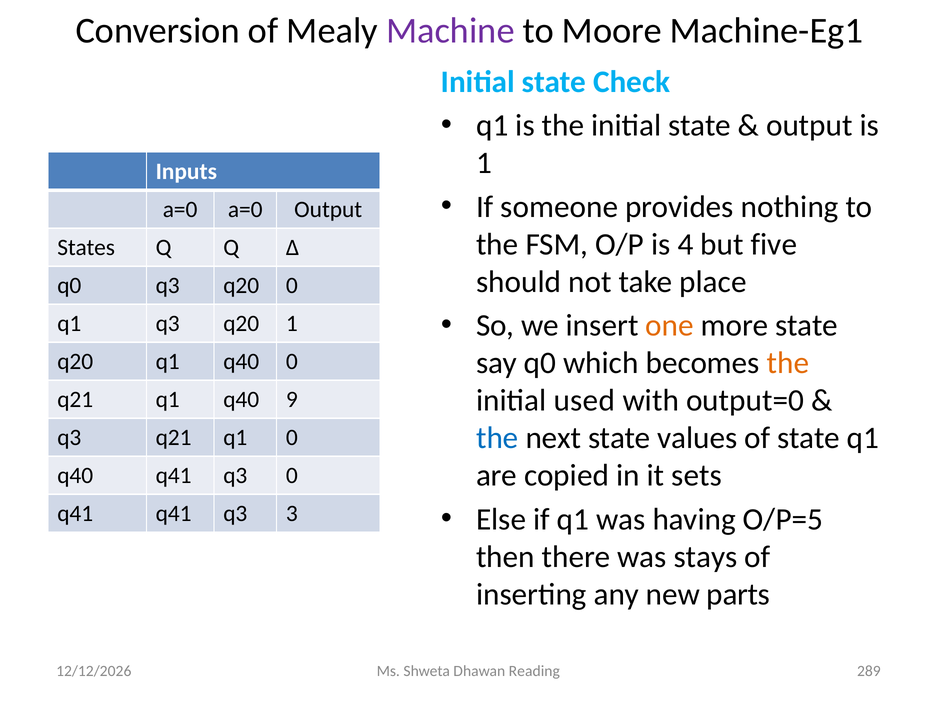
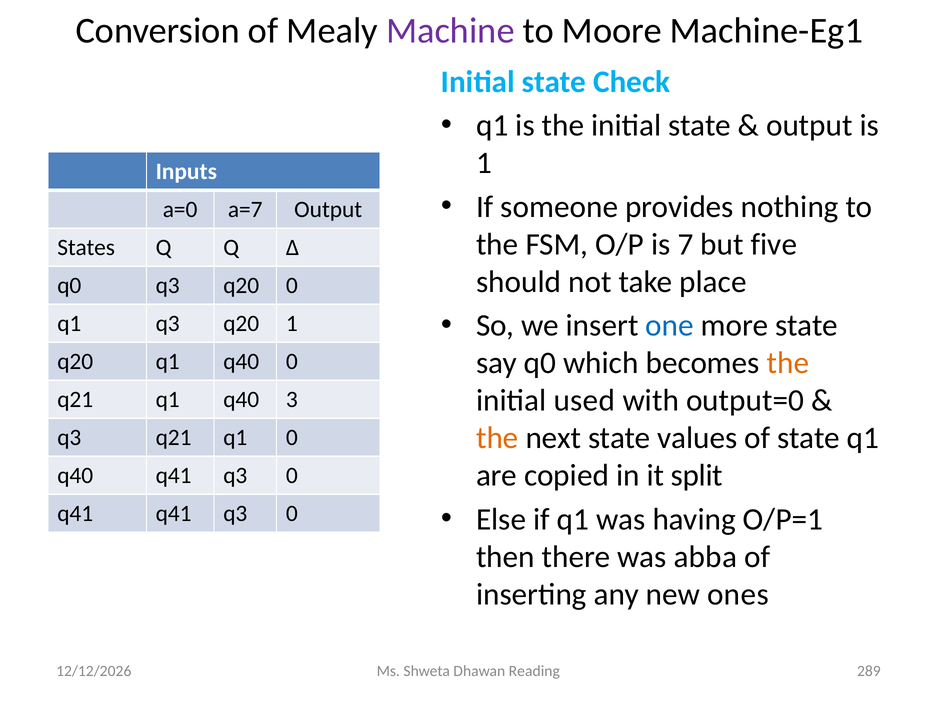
a=0 a=0: a=0 -> a=7
4: 4 -> 7
one colour: orange -> blue
9: 9 -> 3
the at (497, 438) colour: blue -> orange
sets: sets -> split
O/P=5: O/P=5 -> O/P=1
q41 q41 q3 3: 3 -> 0
stays: stays -> abba
parts: parts -> ones
